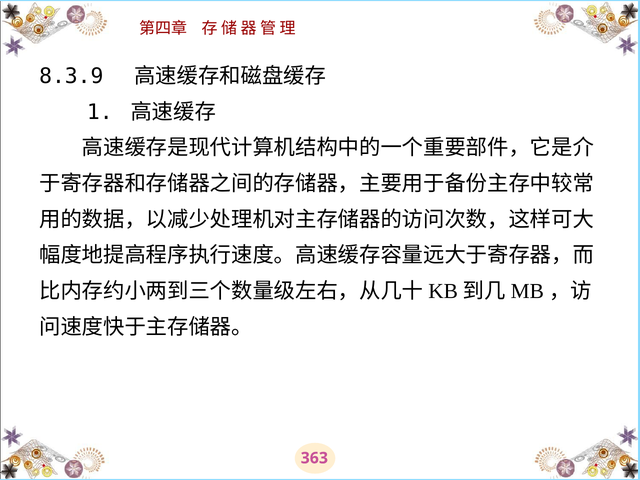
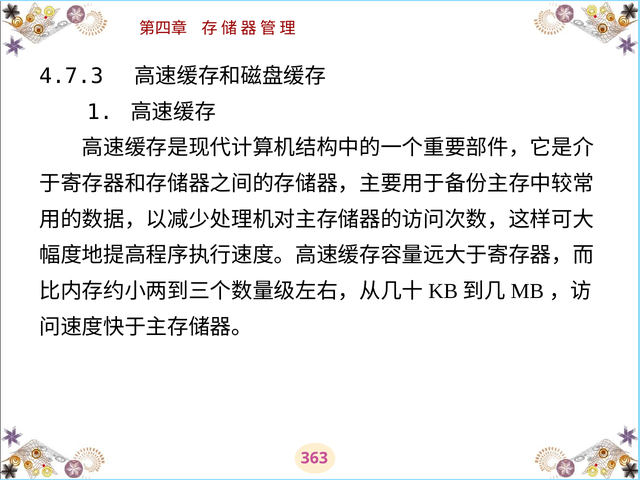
8.3.9: 8.3.9 -> 4.7.3
